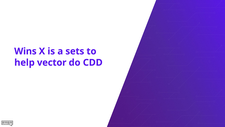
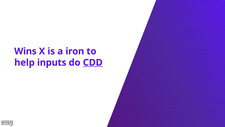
sets: sets -> iron
vector: vector -> inputs
CDD underline: none -> present
